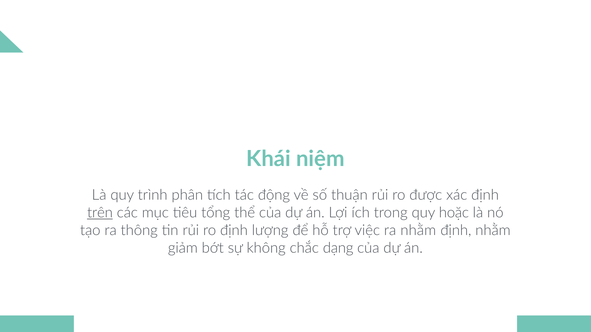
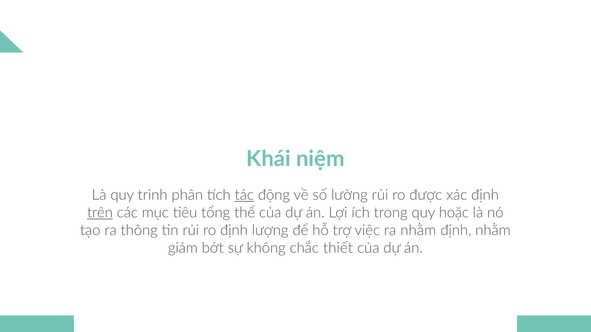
tác underline: none -> present
thuận: thuận -> lường
dạng: dạng -> thiết
